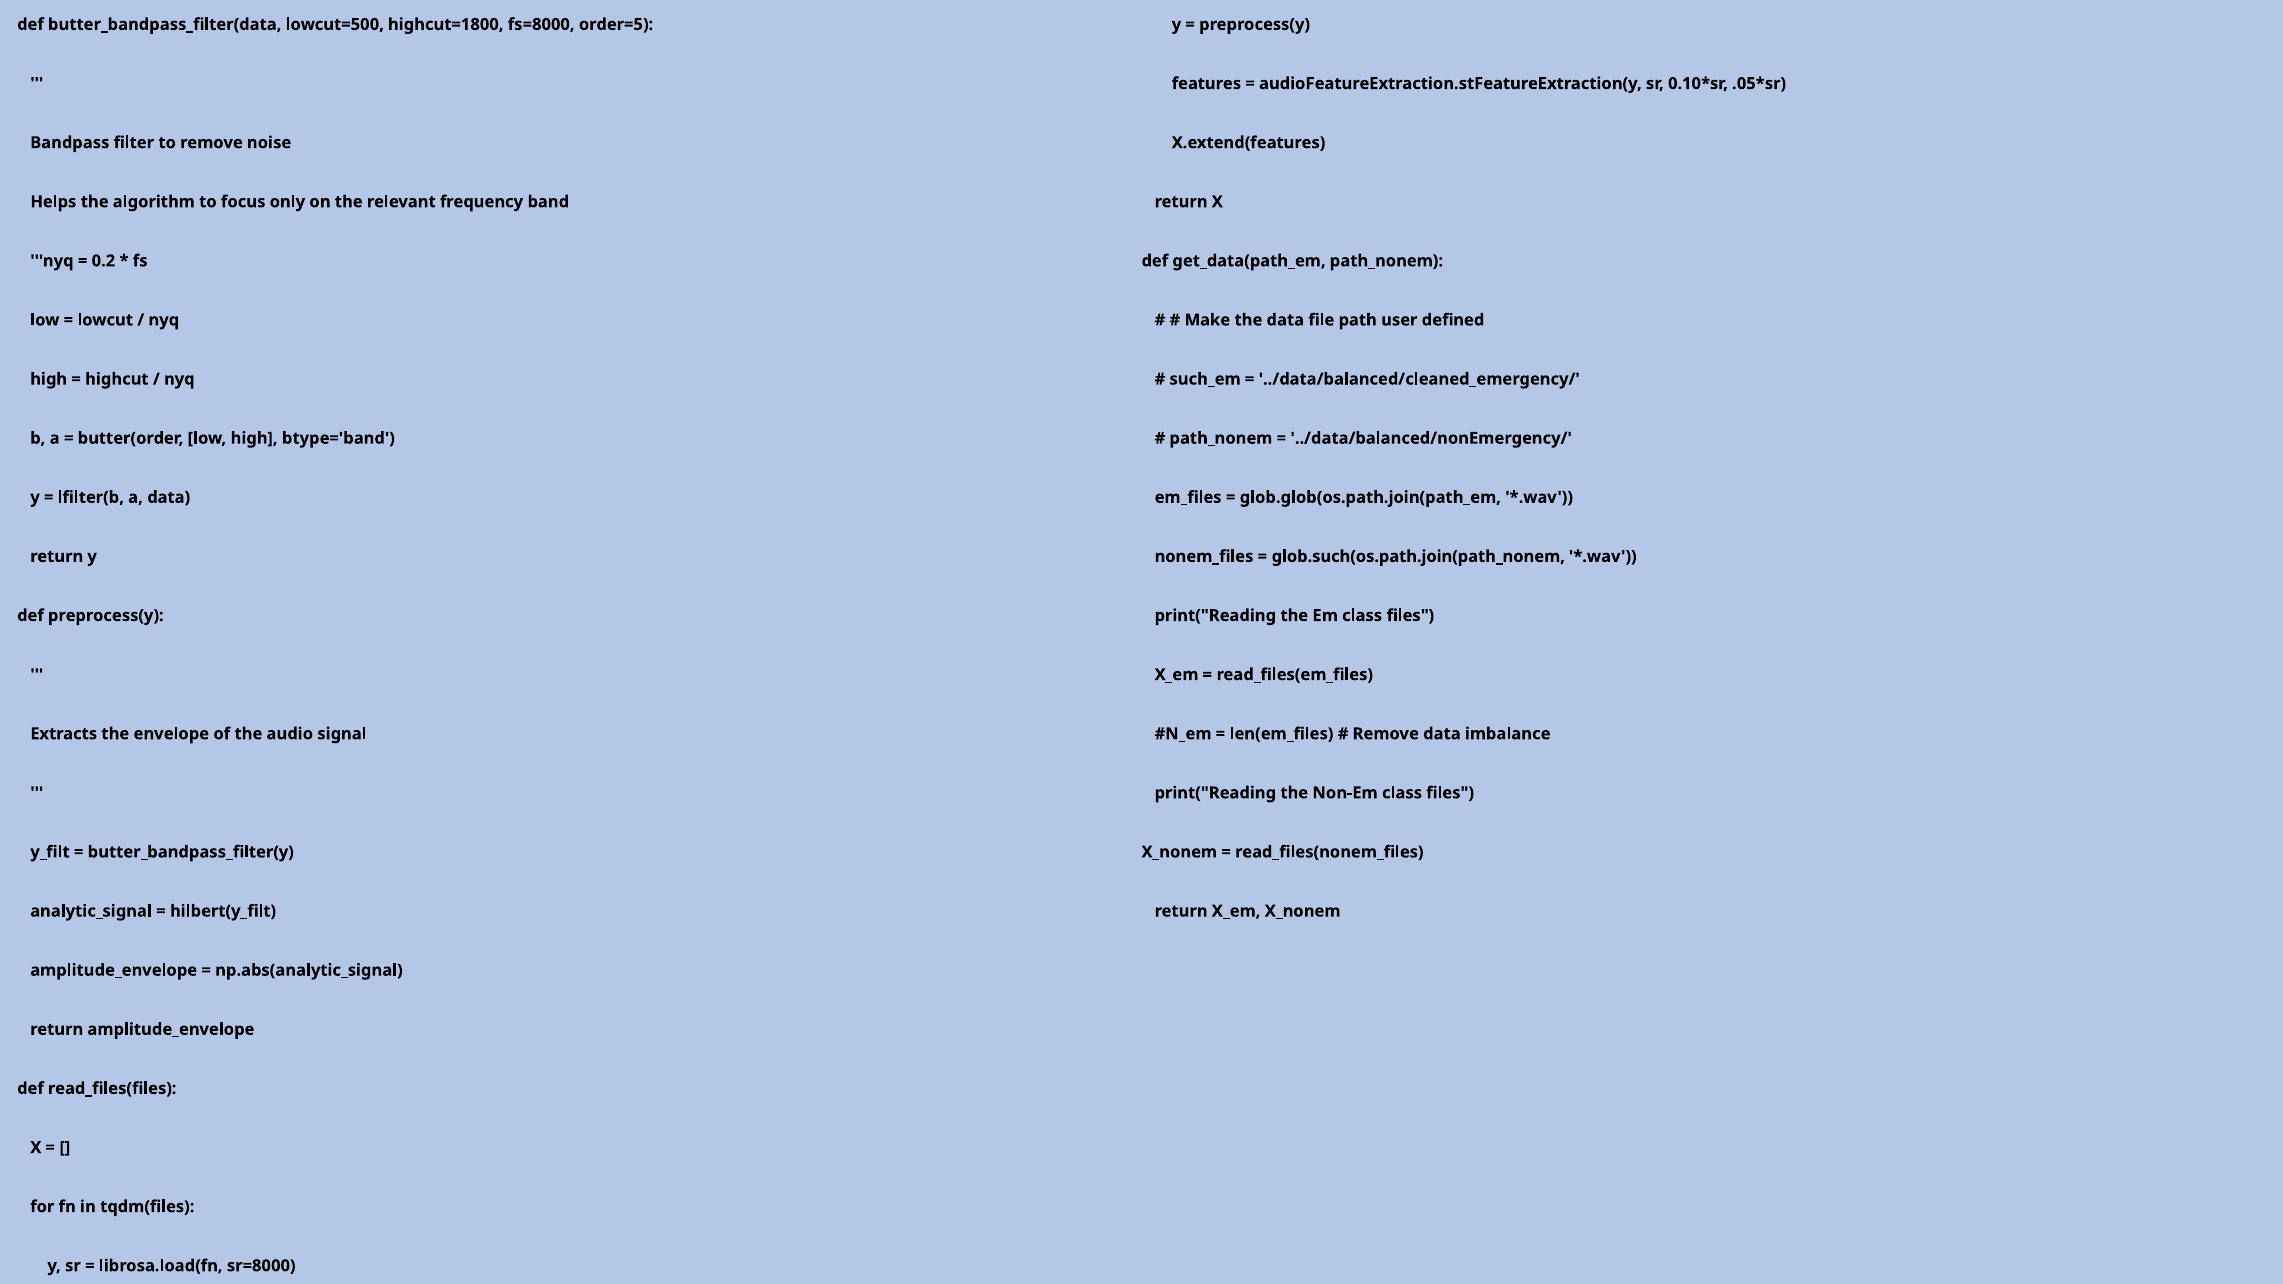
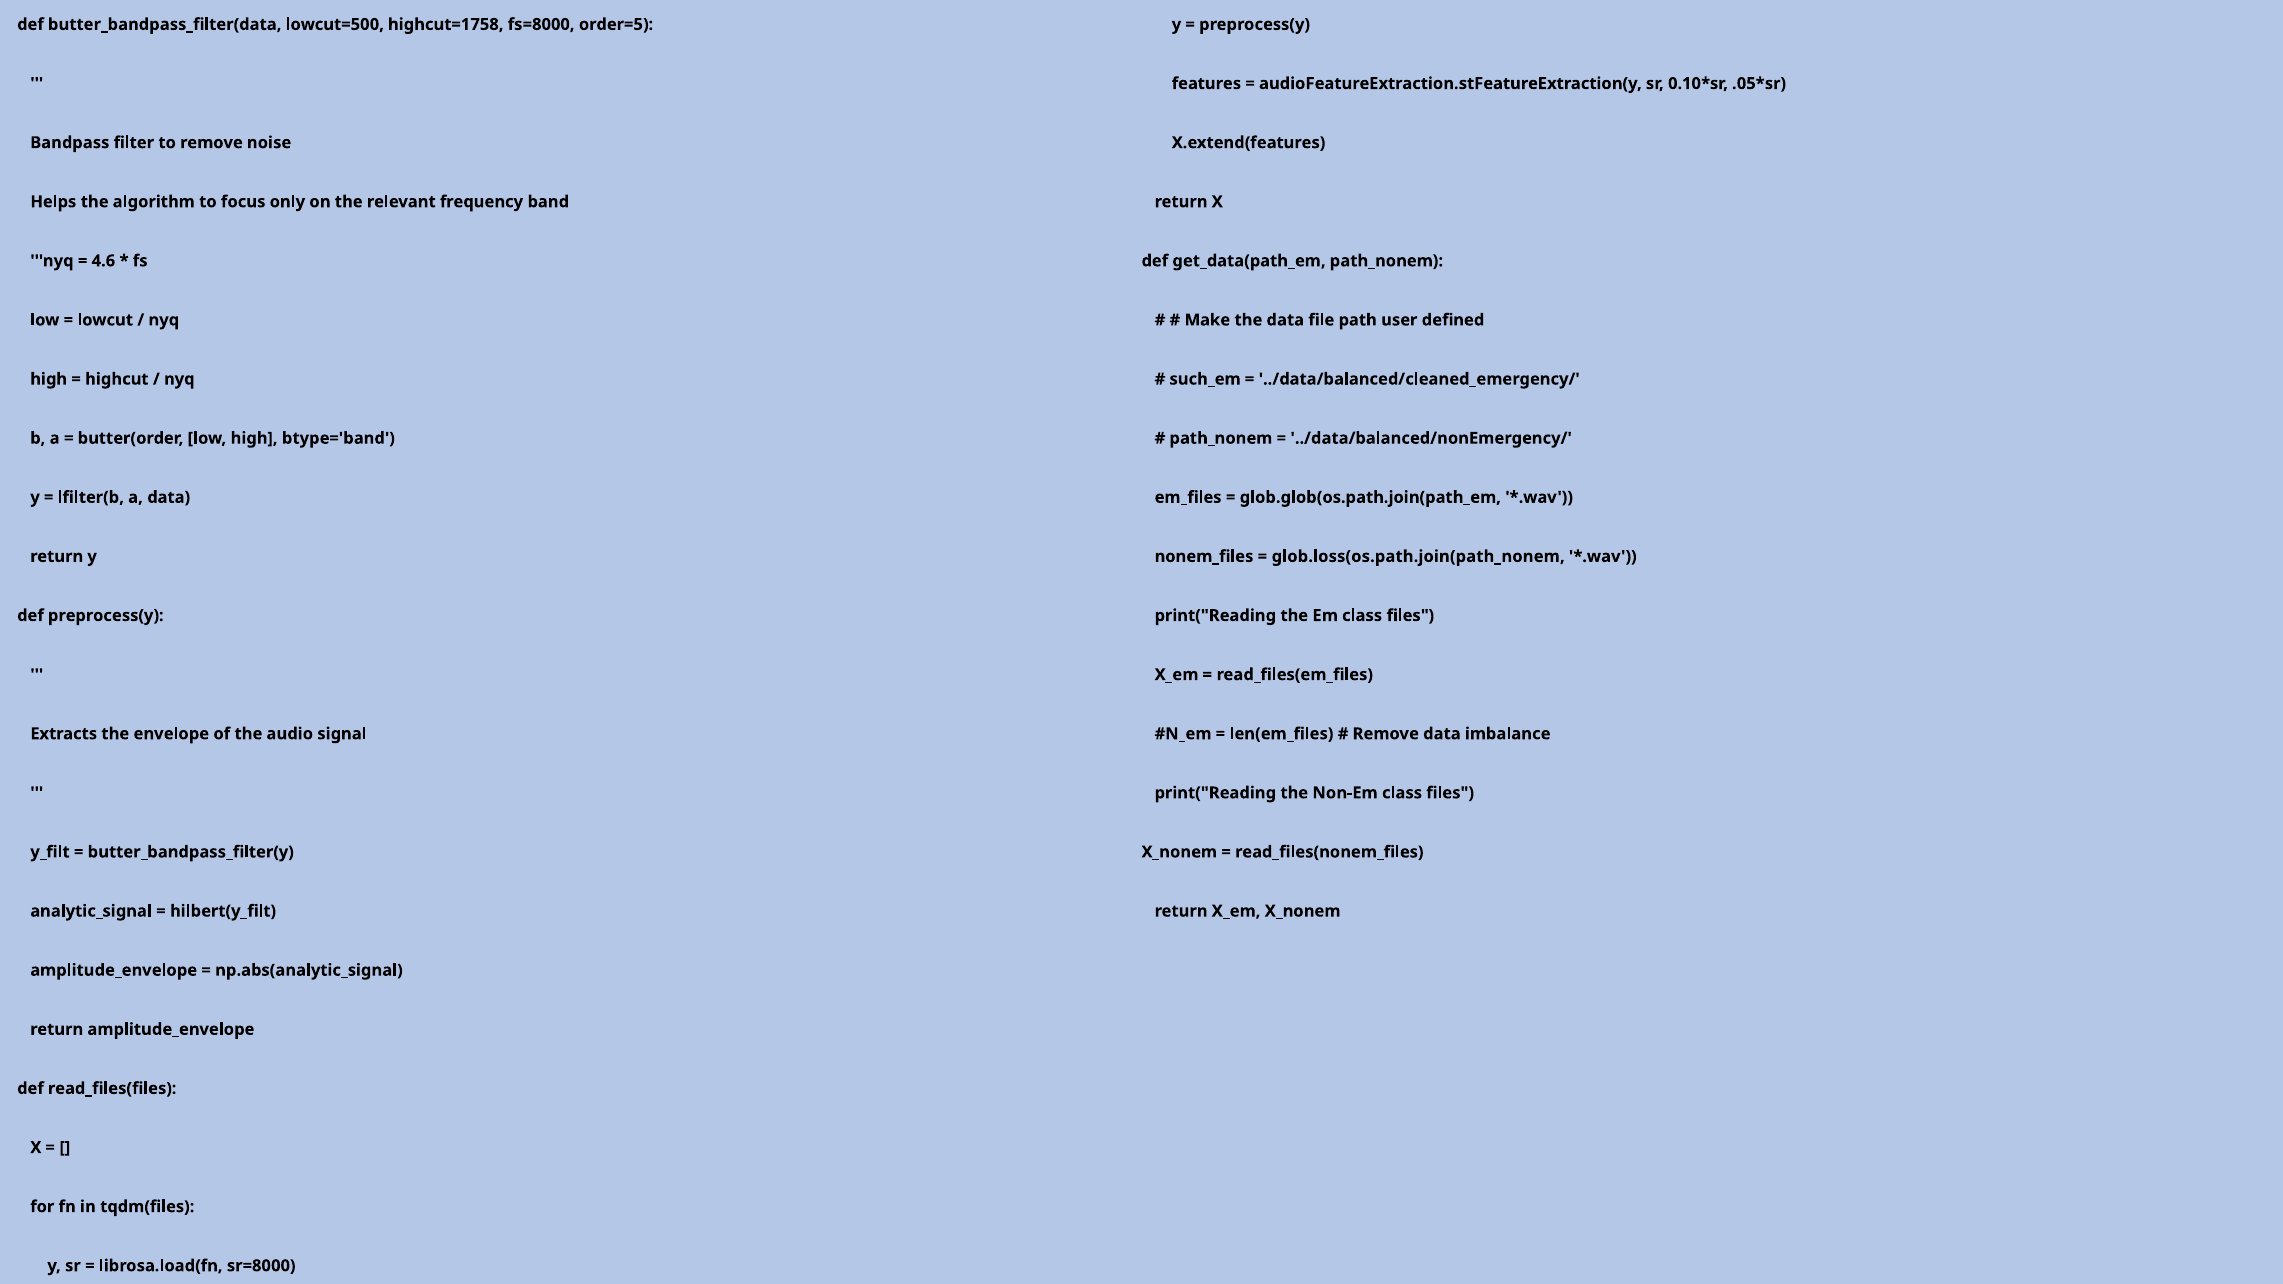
highcut=1800: highcut=1800 -> highcut=1758
0.2: 0.2 -> 4.6
glob.such(os.path.join(path_nonem: glob.such(os.path.join(path_nonem -> glob.loss(os.path.join(path_nonem
